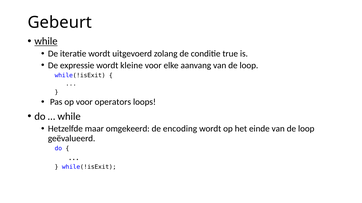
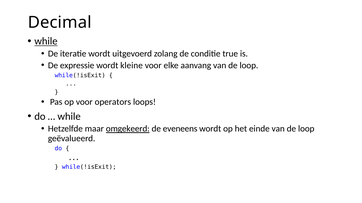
Gebeurt: Gebeurt -> Decimal
omgekeerd underline: none -> present
encoding: encoding -> eveneens
